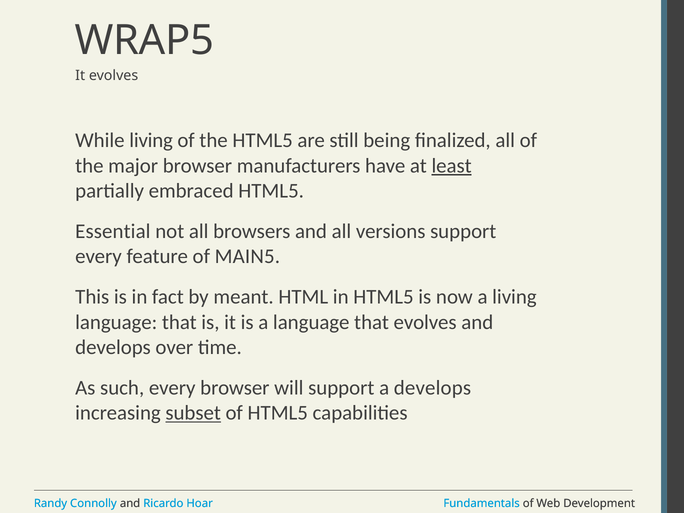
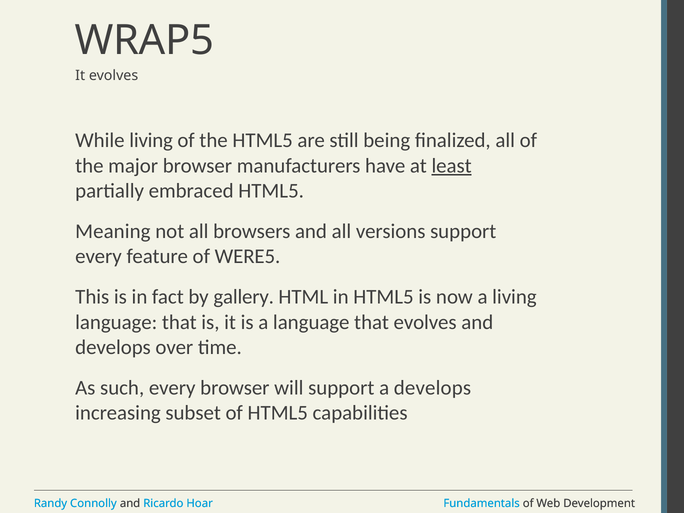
Essential: Essential -> Meaning
MAIN5: MAIN5 -> WERE5
meant: meant -> gallery
subset underline: present -> none
